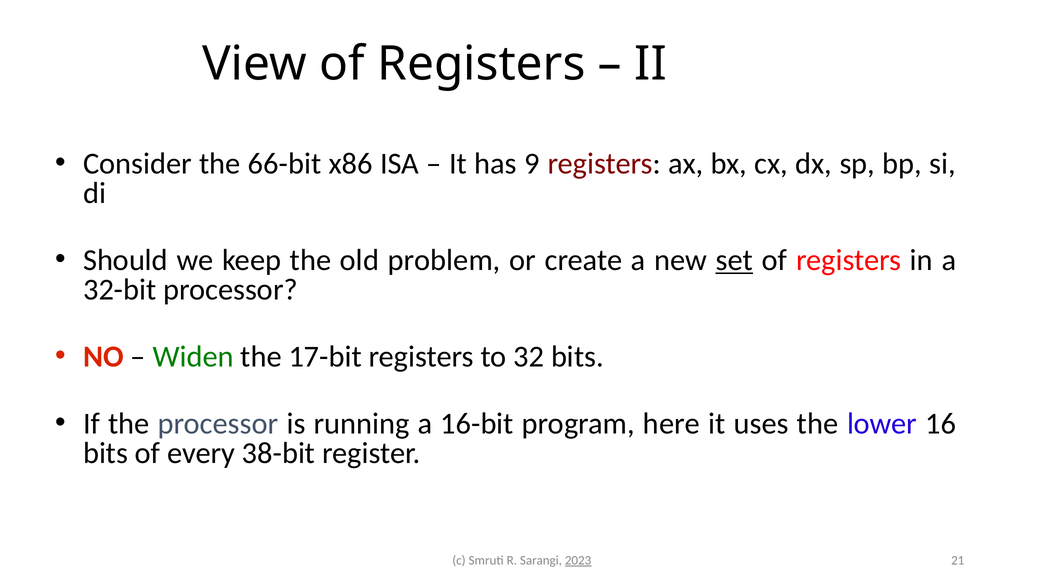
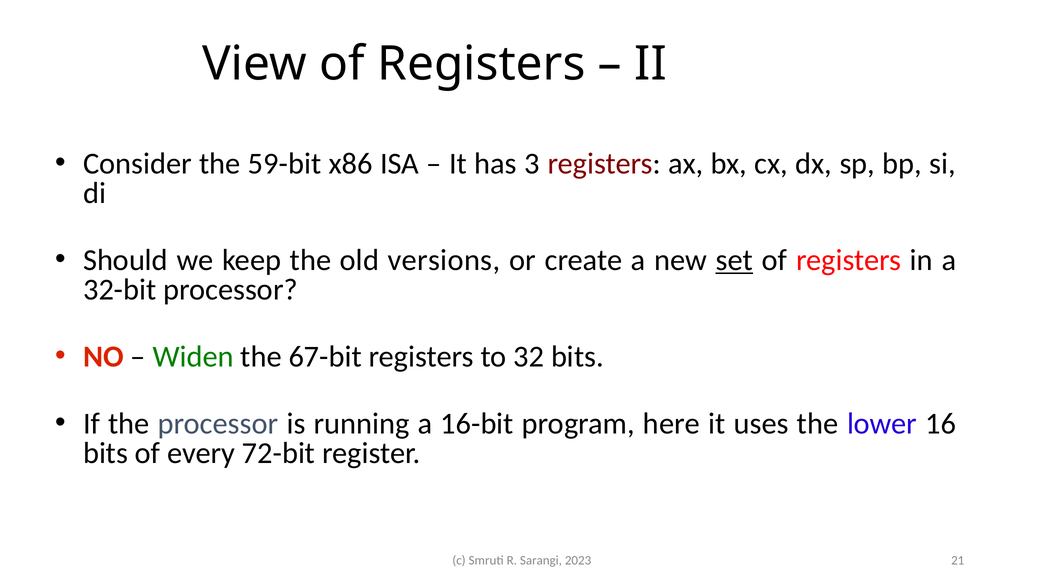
66-bit: 66-bit -> 59-bit
9: 9 -> 3
problem: problem -> versions
17-bit: 17-bit -> 67-bit
38-bit: 38-bit -> 72-bit
2023 underline: present -> none
